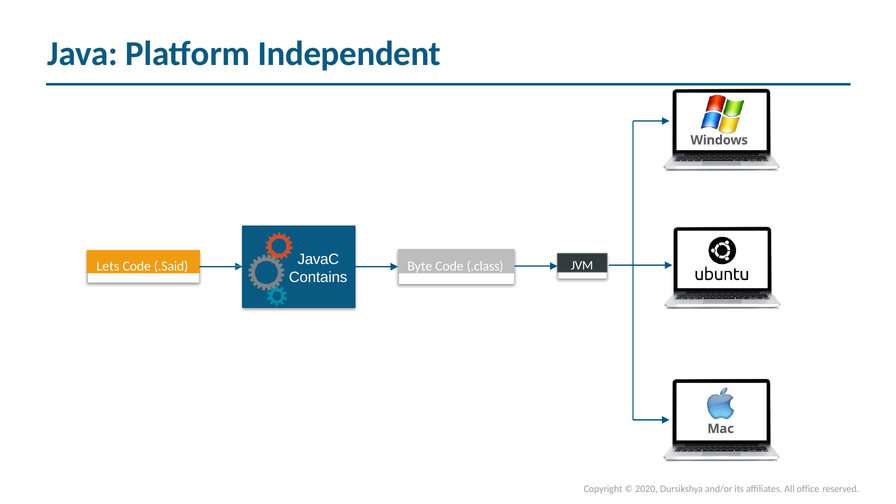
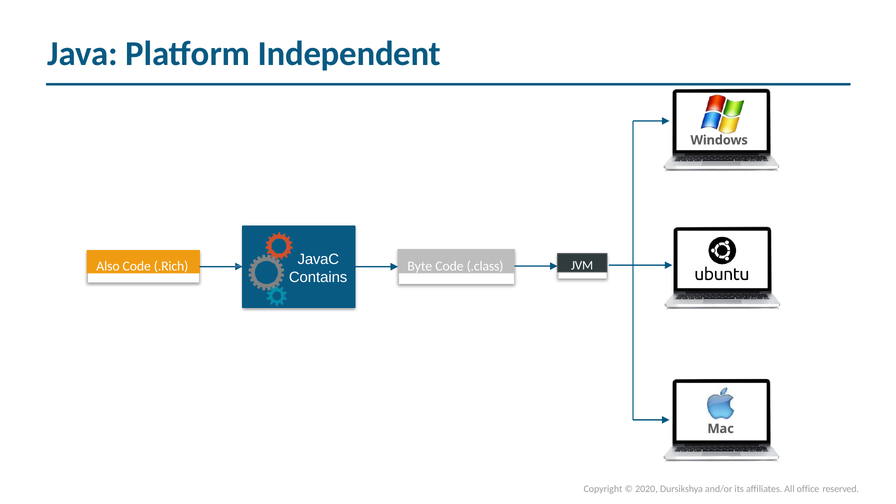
Lets: Lets -> Also
.Said: .Said -> .Rich
